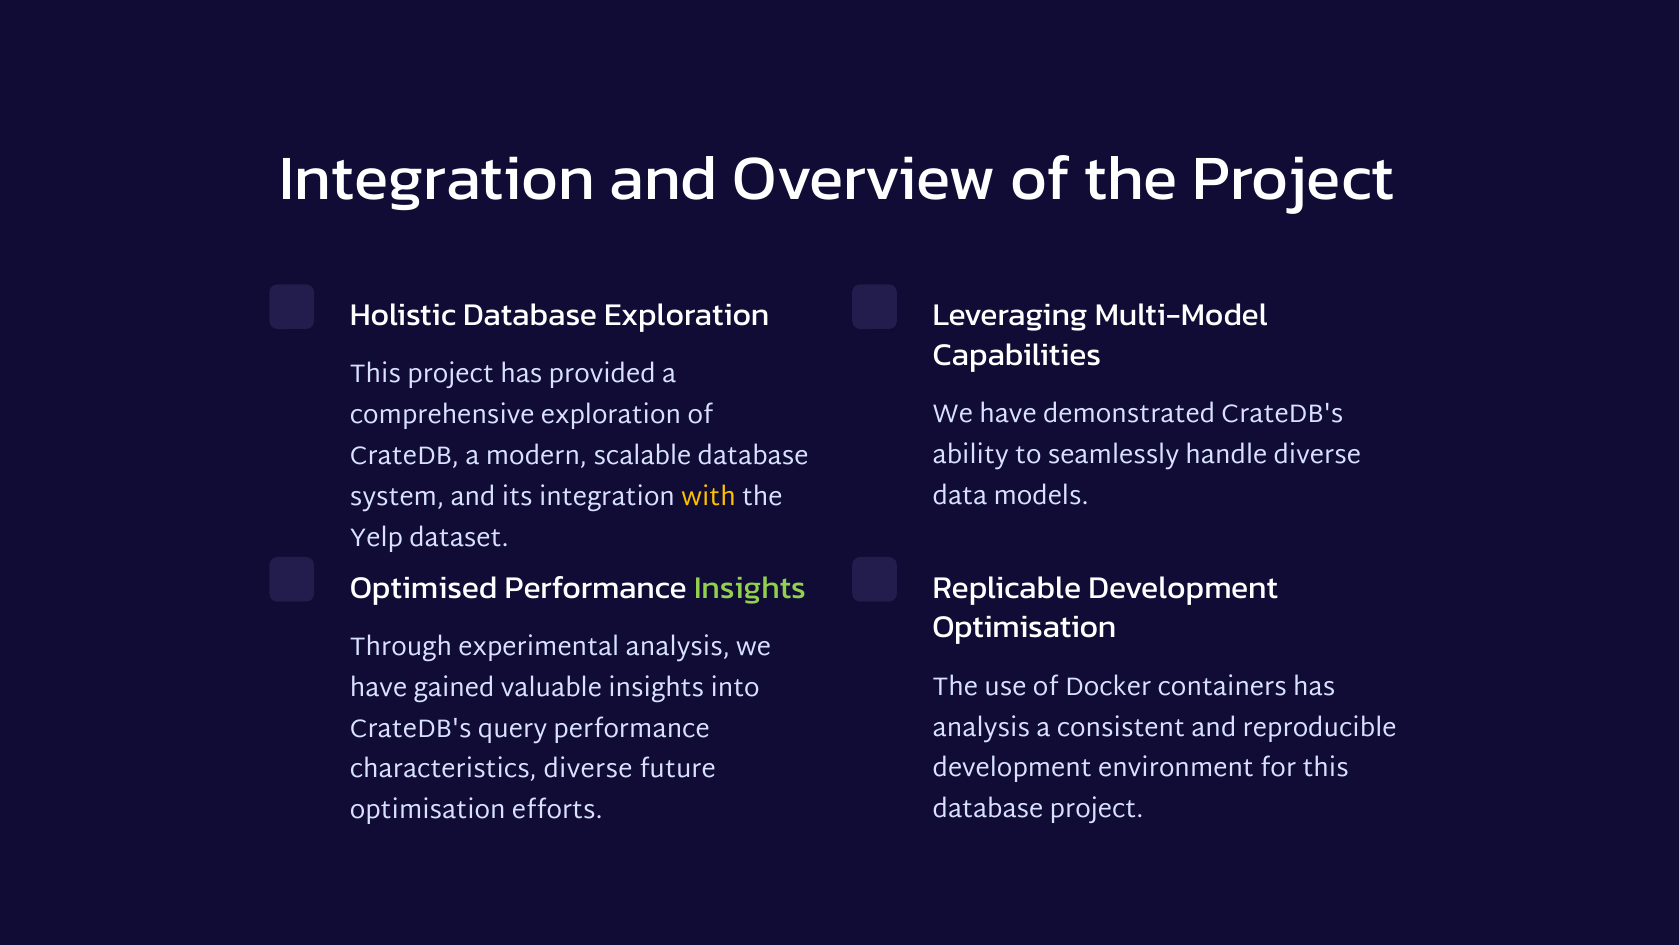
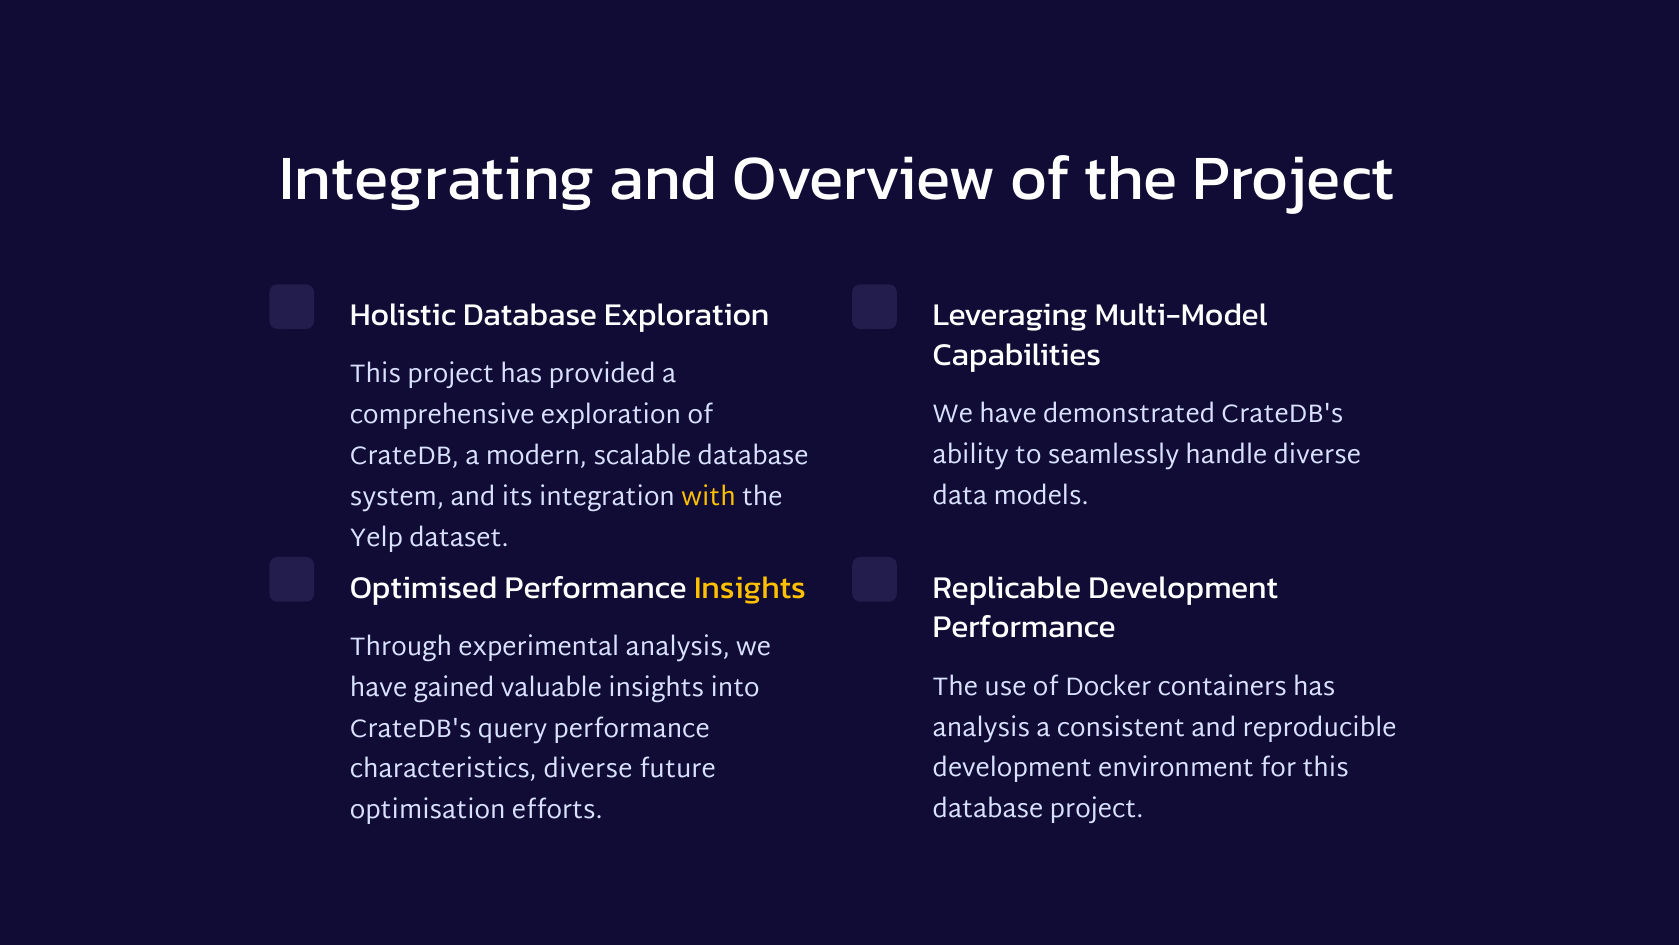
Integration at (438, 178): Integration -> Integrating
Insights at (750, 587) colour: light green -> yellow
Optimisation at (1024, 627): Optimisation -> Performance
